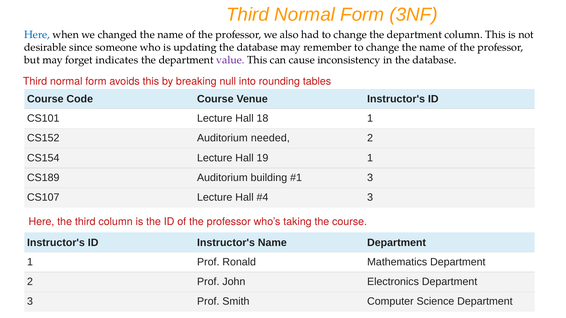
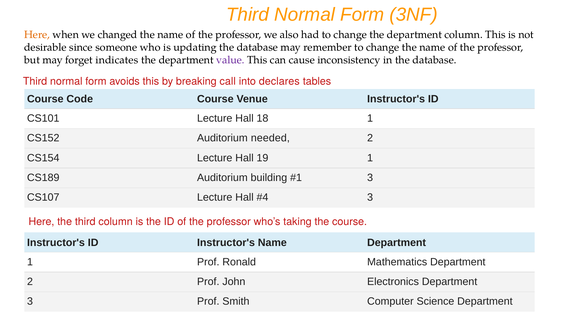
Here at (37, 35) colour: blue -> orange
null: null -> call
rounding: rounding -> declares
